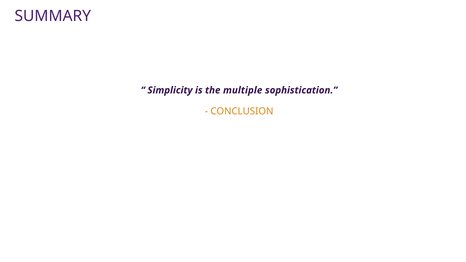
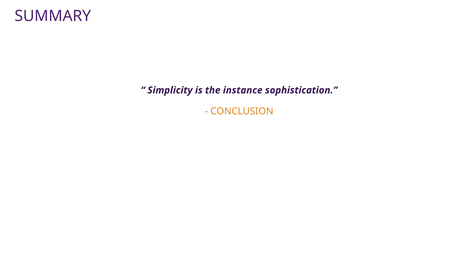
multiple: multiple -> instance
